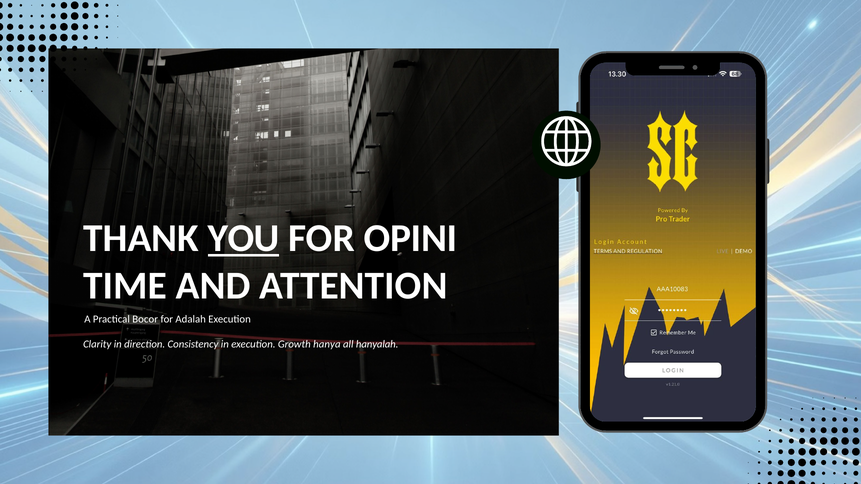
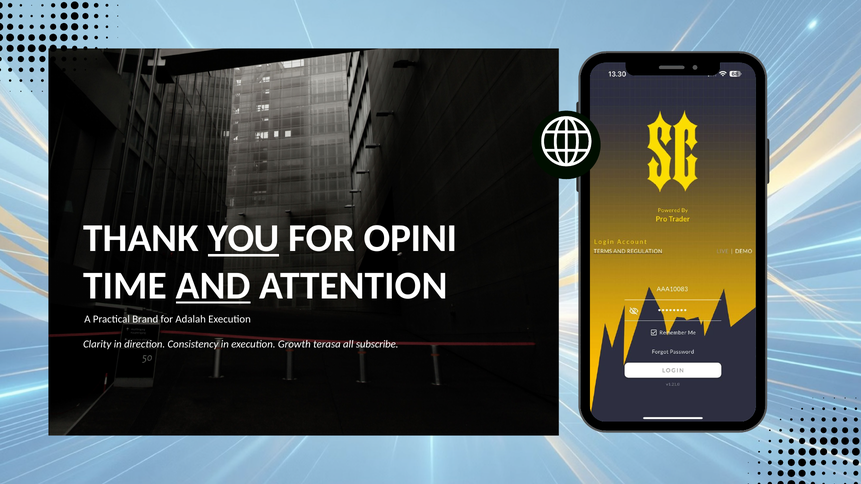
AND underline: none -> present
Bocor: Bocor -> Brand
hanya: hanya -> terasa
hanyalah: hanyalah -> subscribe
